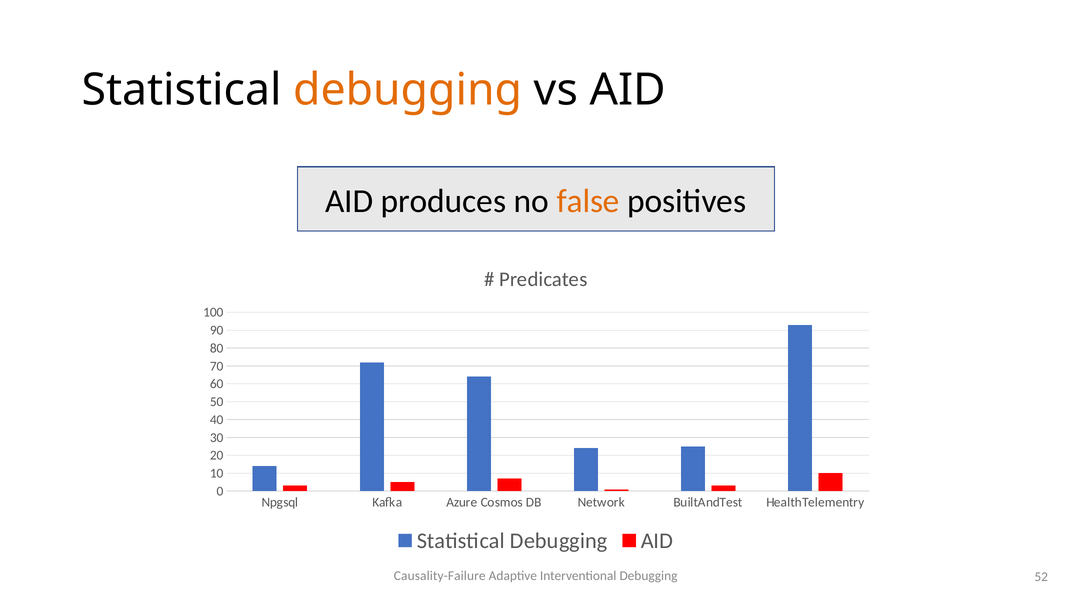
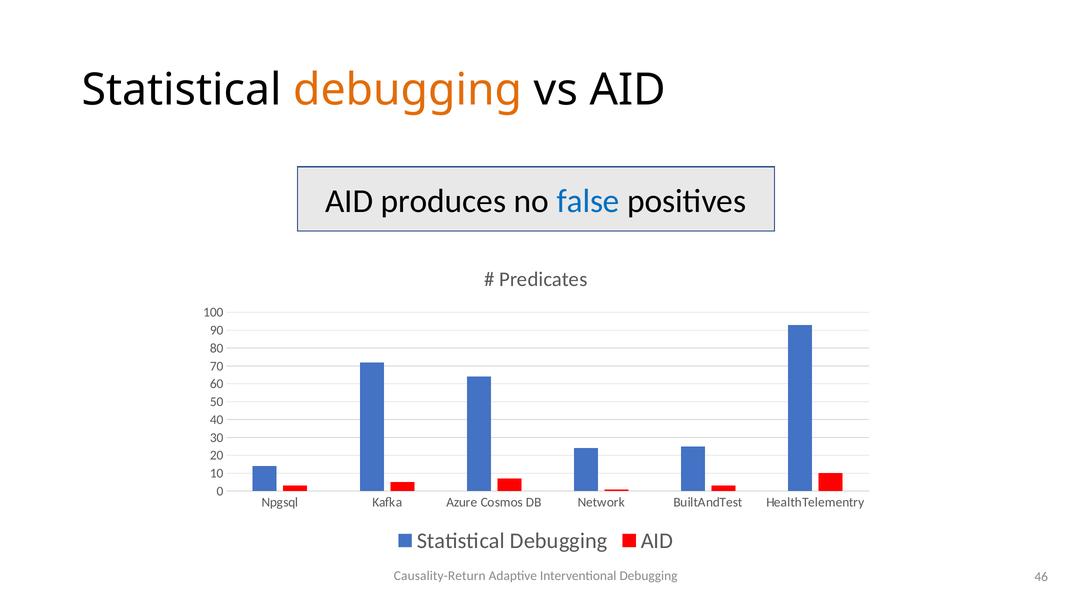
false colour: orange -> blue
Causality-Failure: Causality-Failure -> Causality-Return
52: 52 -> 46
